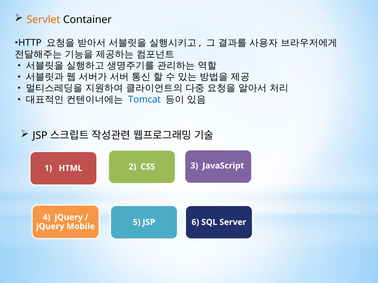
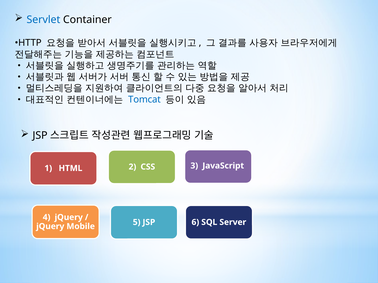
Servlet colour: orange -> blue
